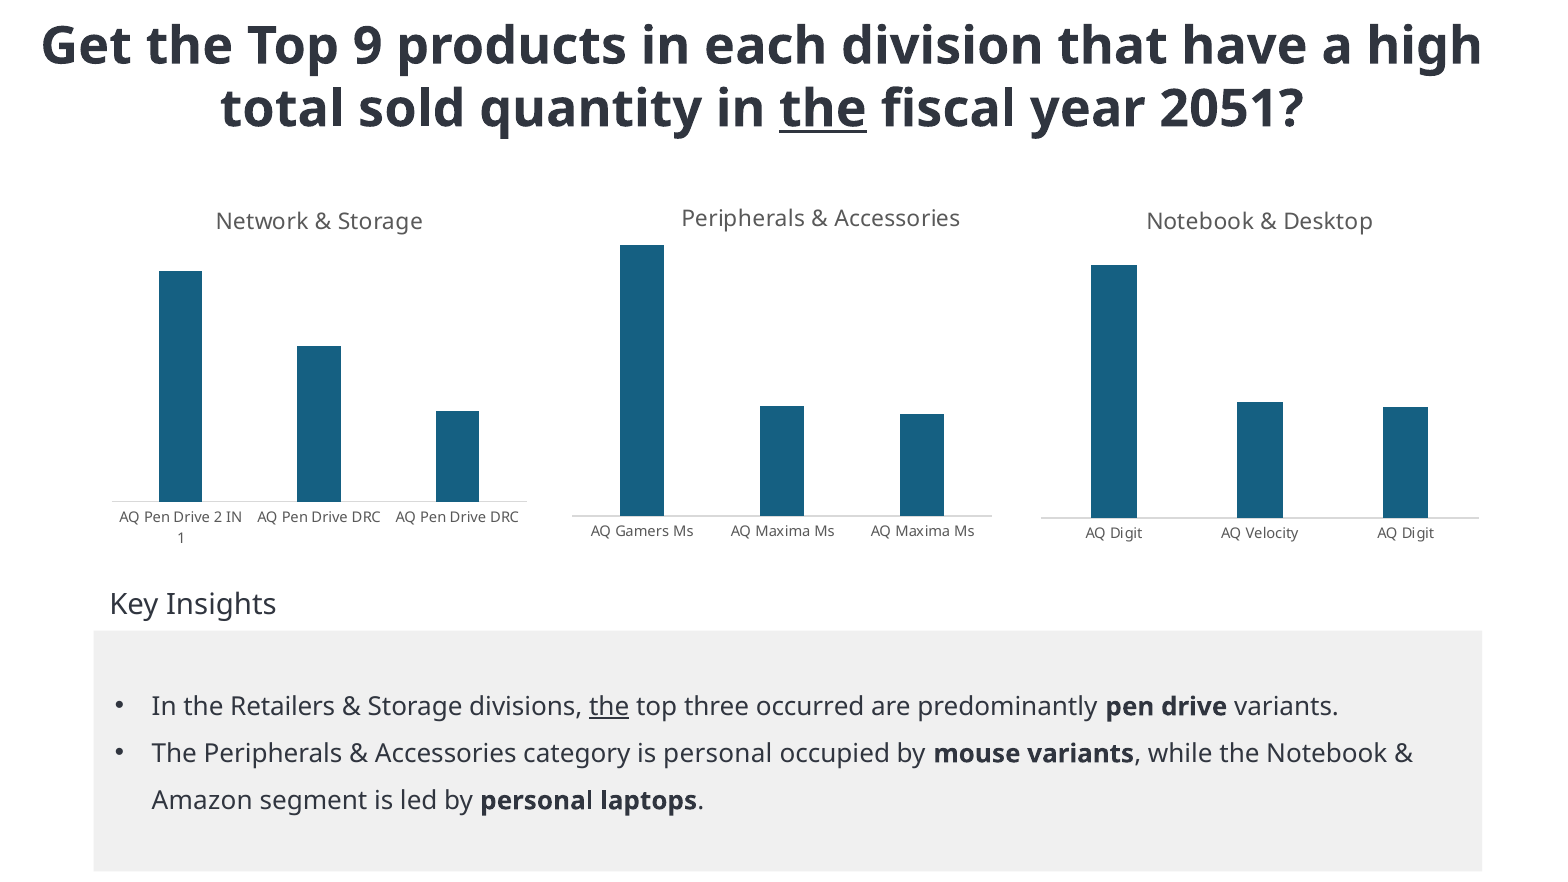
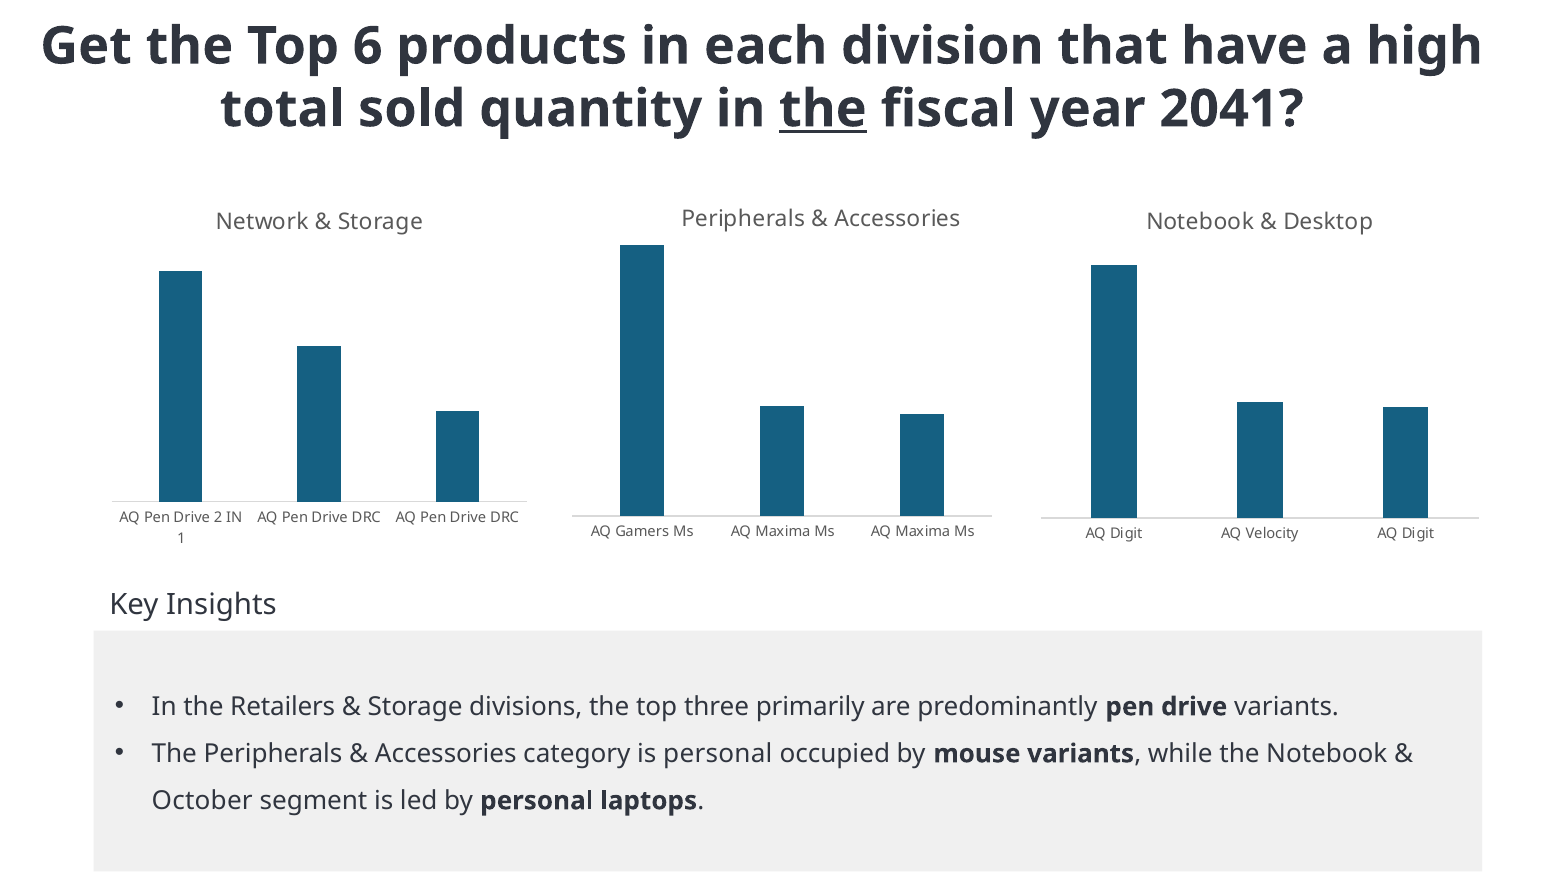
9: 9 -> 6
2051: 2051 -> 2041
the at (609, 707) underline: present -> none
occurred: occurred -> primarily
Amazon: Amazon -> October
